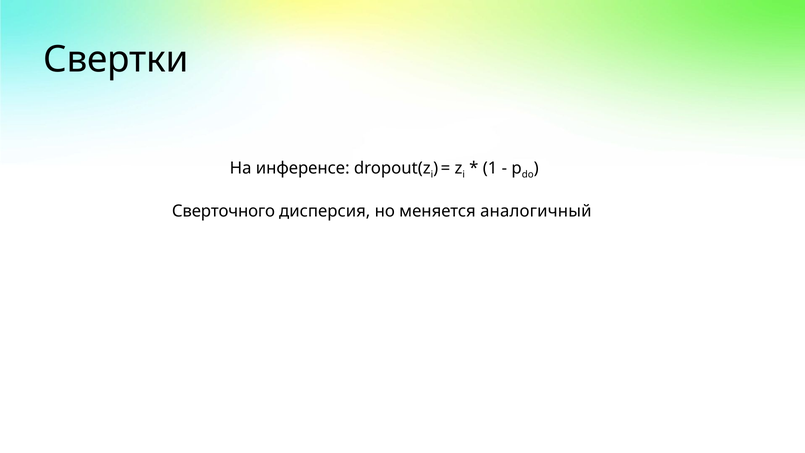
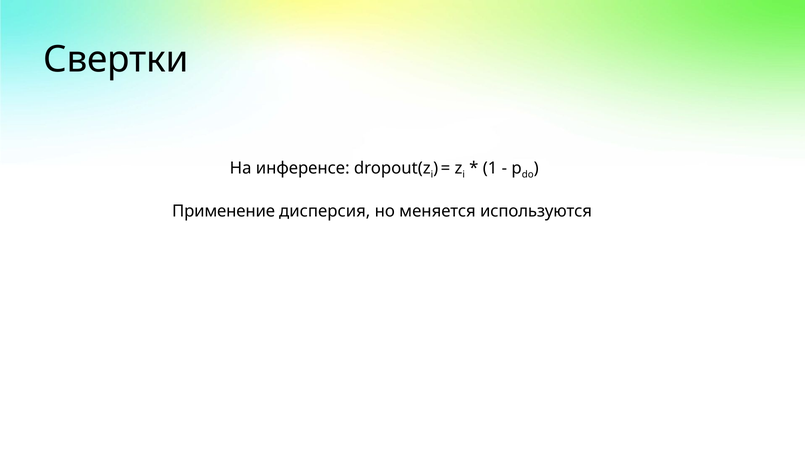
Сверточного: Сверточного -> Применение
аналогичный: аналогичный -> используются
